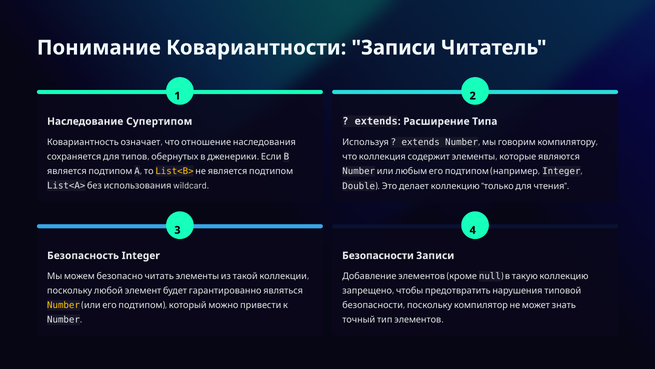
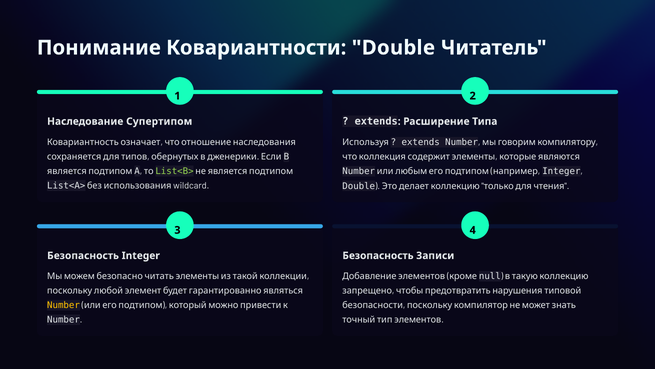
Ковариантности Записи: Записи -> Double
List<B> colour: yellow -> light green
Безопасности at (378, 255): Безопасности -> Безопасность
